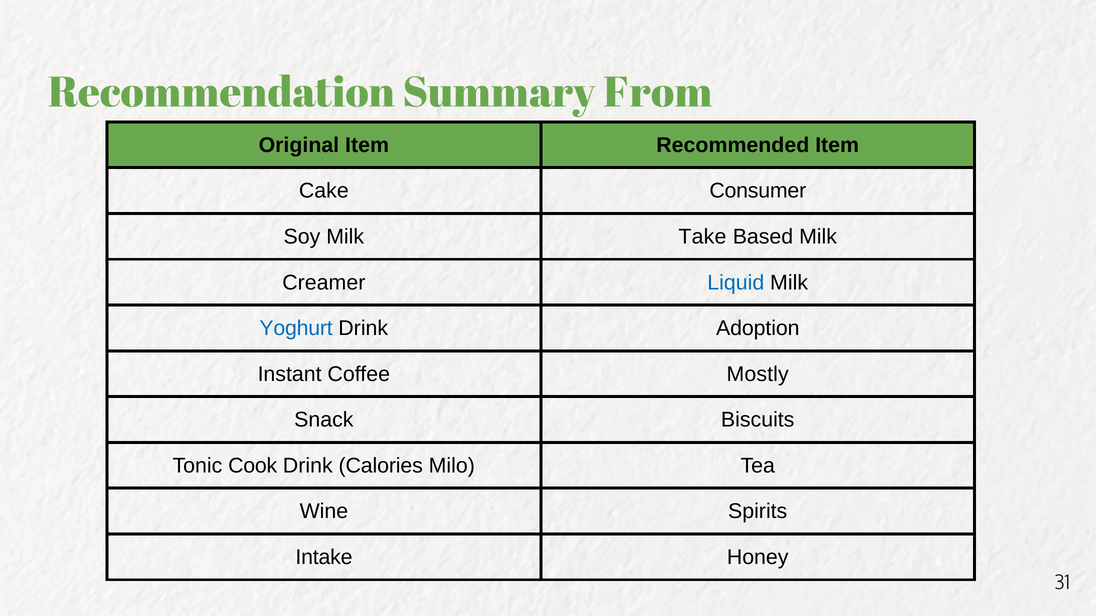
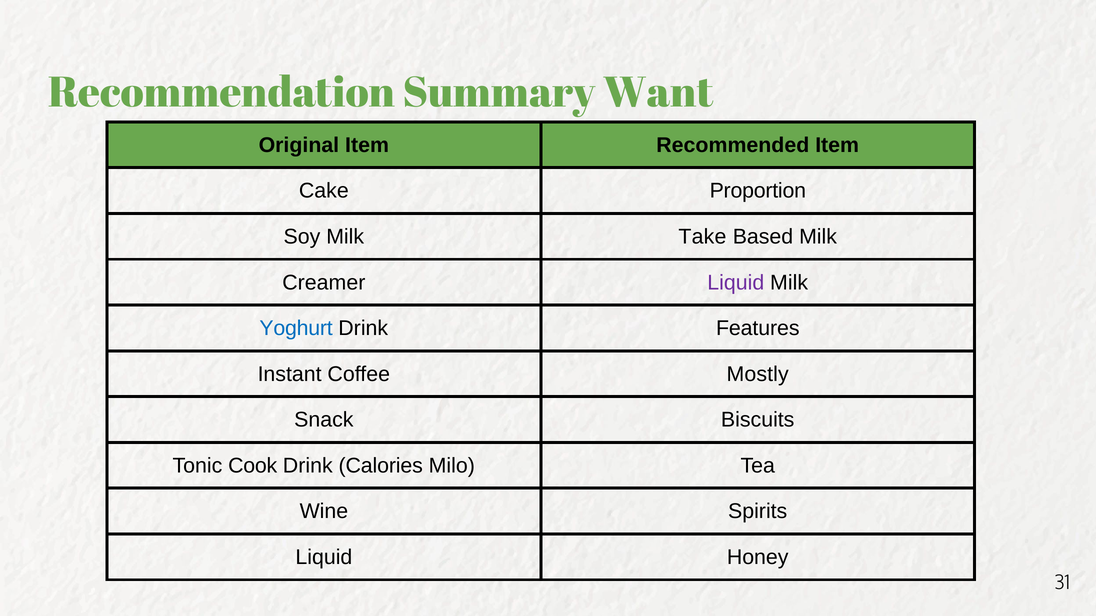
From: From -> Want
Consumer: Consumer -> Proportion
Liquid at (736, 283) colour: blue -> purple
Adoption: Adoption -> Features
Intake at (324, 558): Intake -> Liquid
